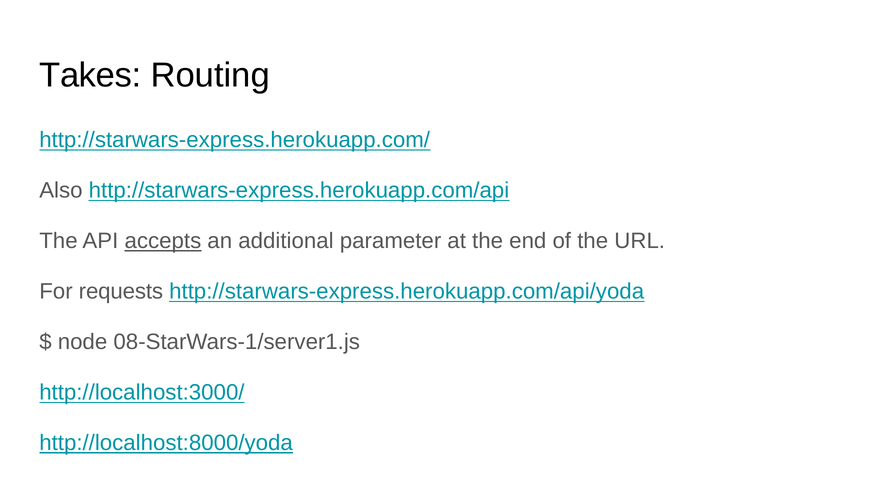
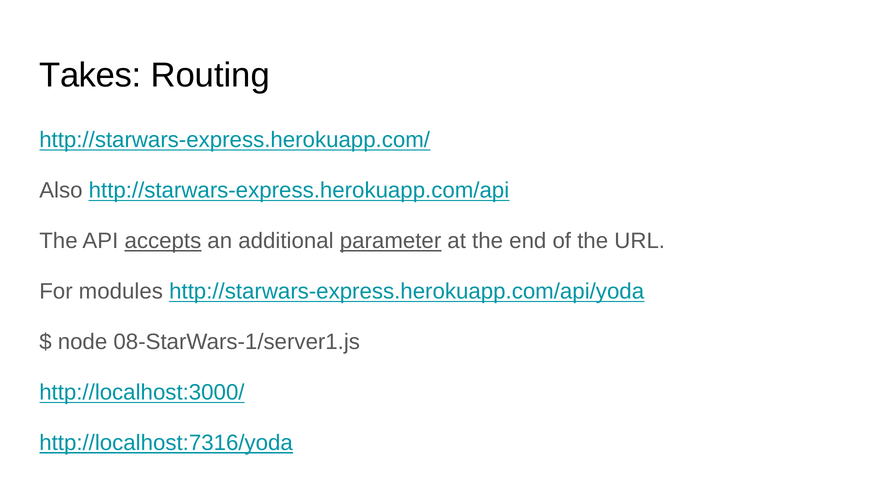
parameter underline: none -> present
requests: requests -> modules
http://localhost:8000/yoda: http://localhost:8000/yoda -> http://localhost:7316/yoda
